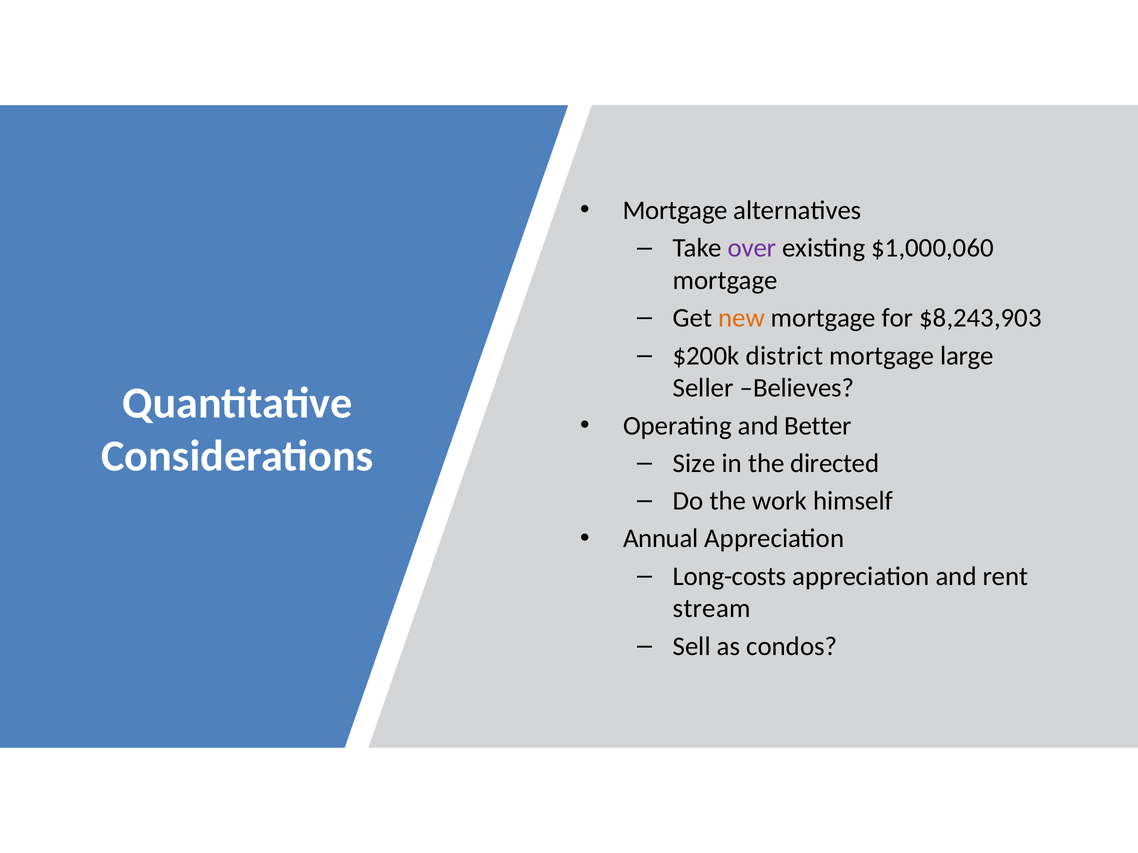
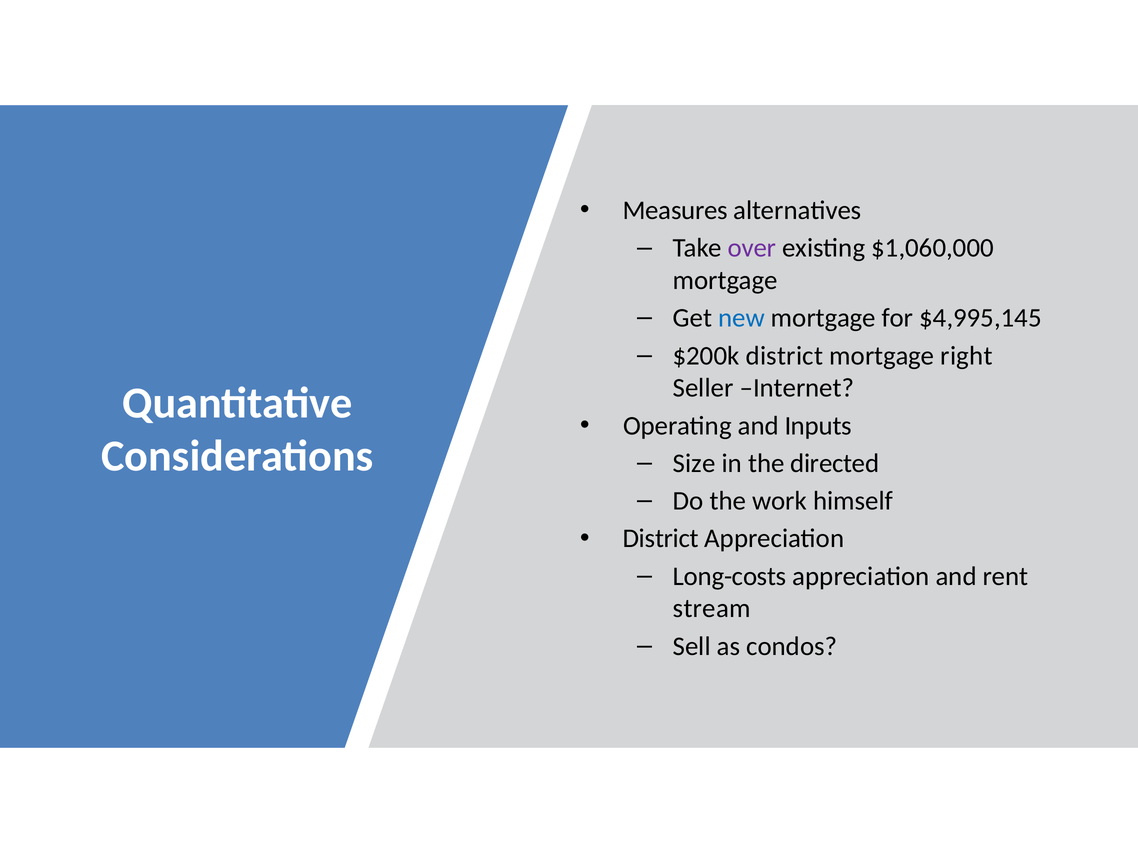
Mortgage at (675, 211): Mortgage -> Measures
$1,000,060: $1,000,060 -> $1,060,000
new colour: orange -> blue
$8,243,903: $8,243,903 -> $4,995,145
large: large -> right
Believes: Believes -> Internet
Better: Better -> Inputs
Annual at (661, 539): Annual -> District
